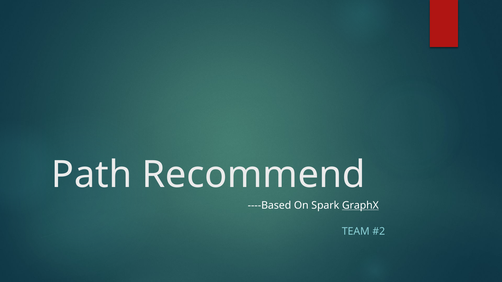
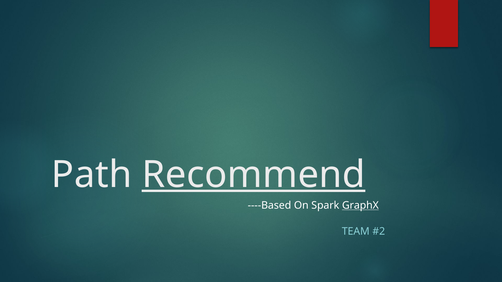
Recommend underline: none -> present
